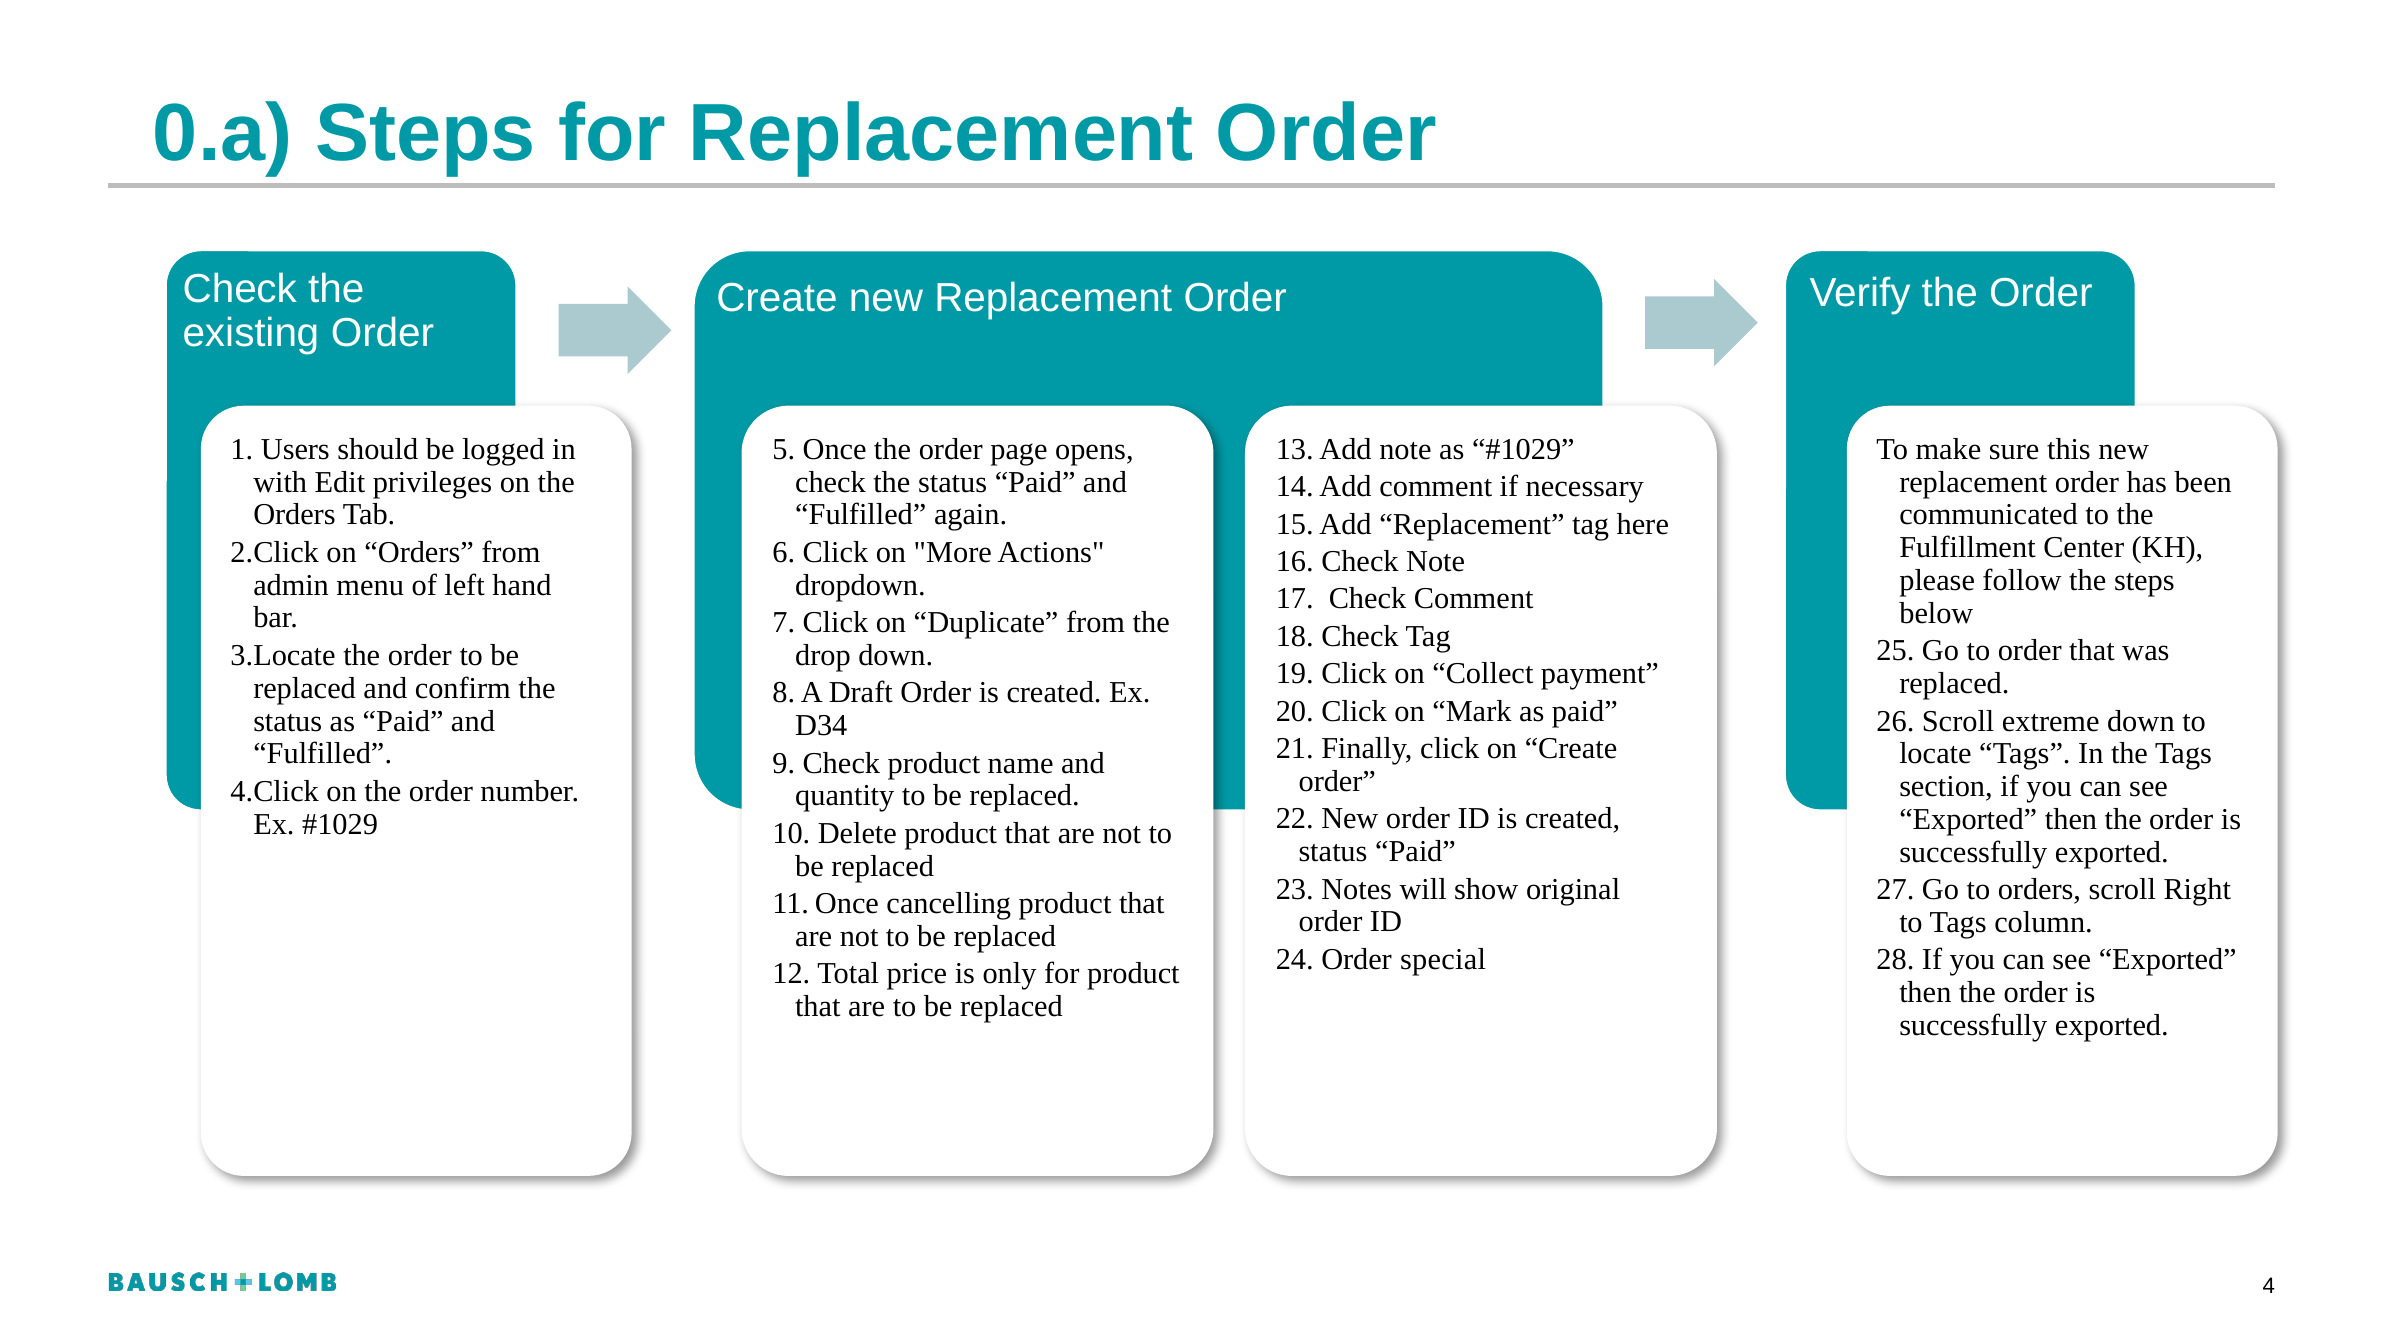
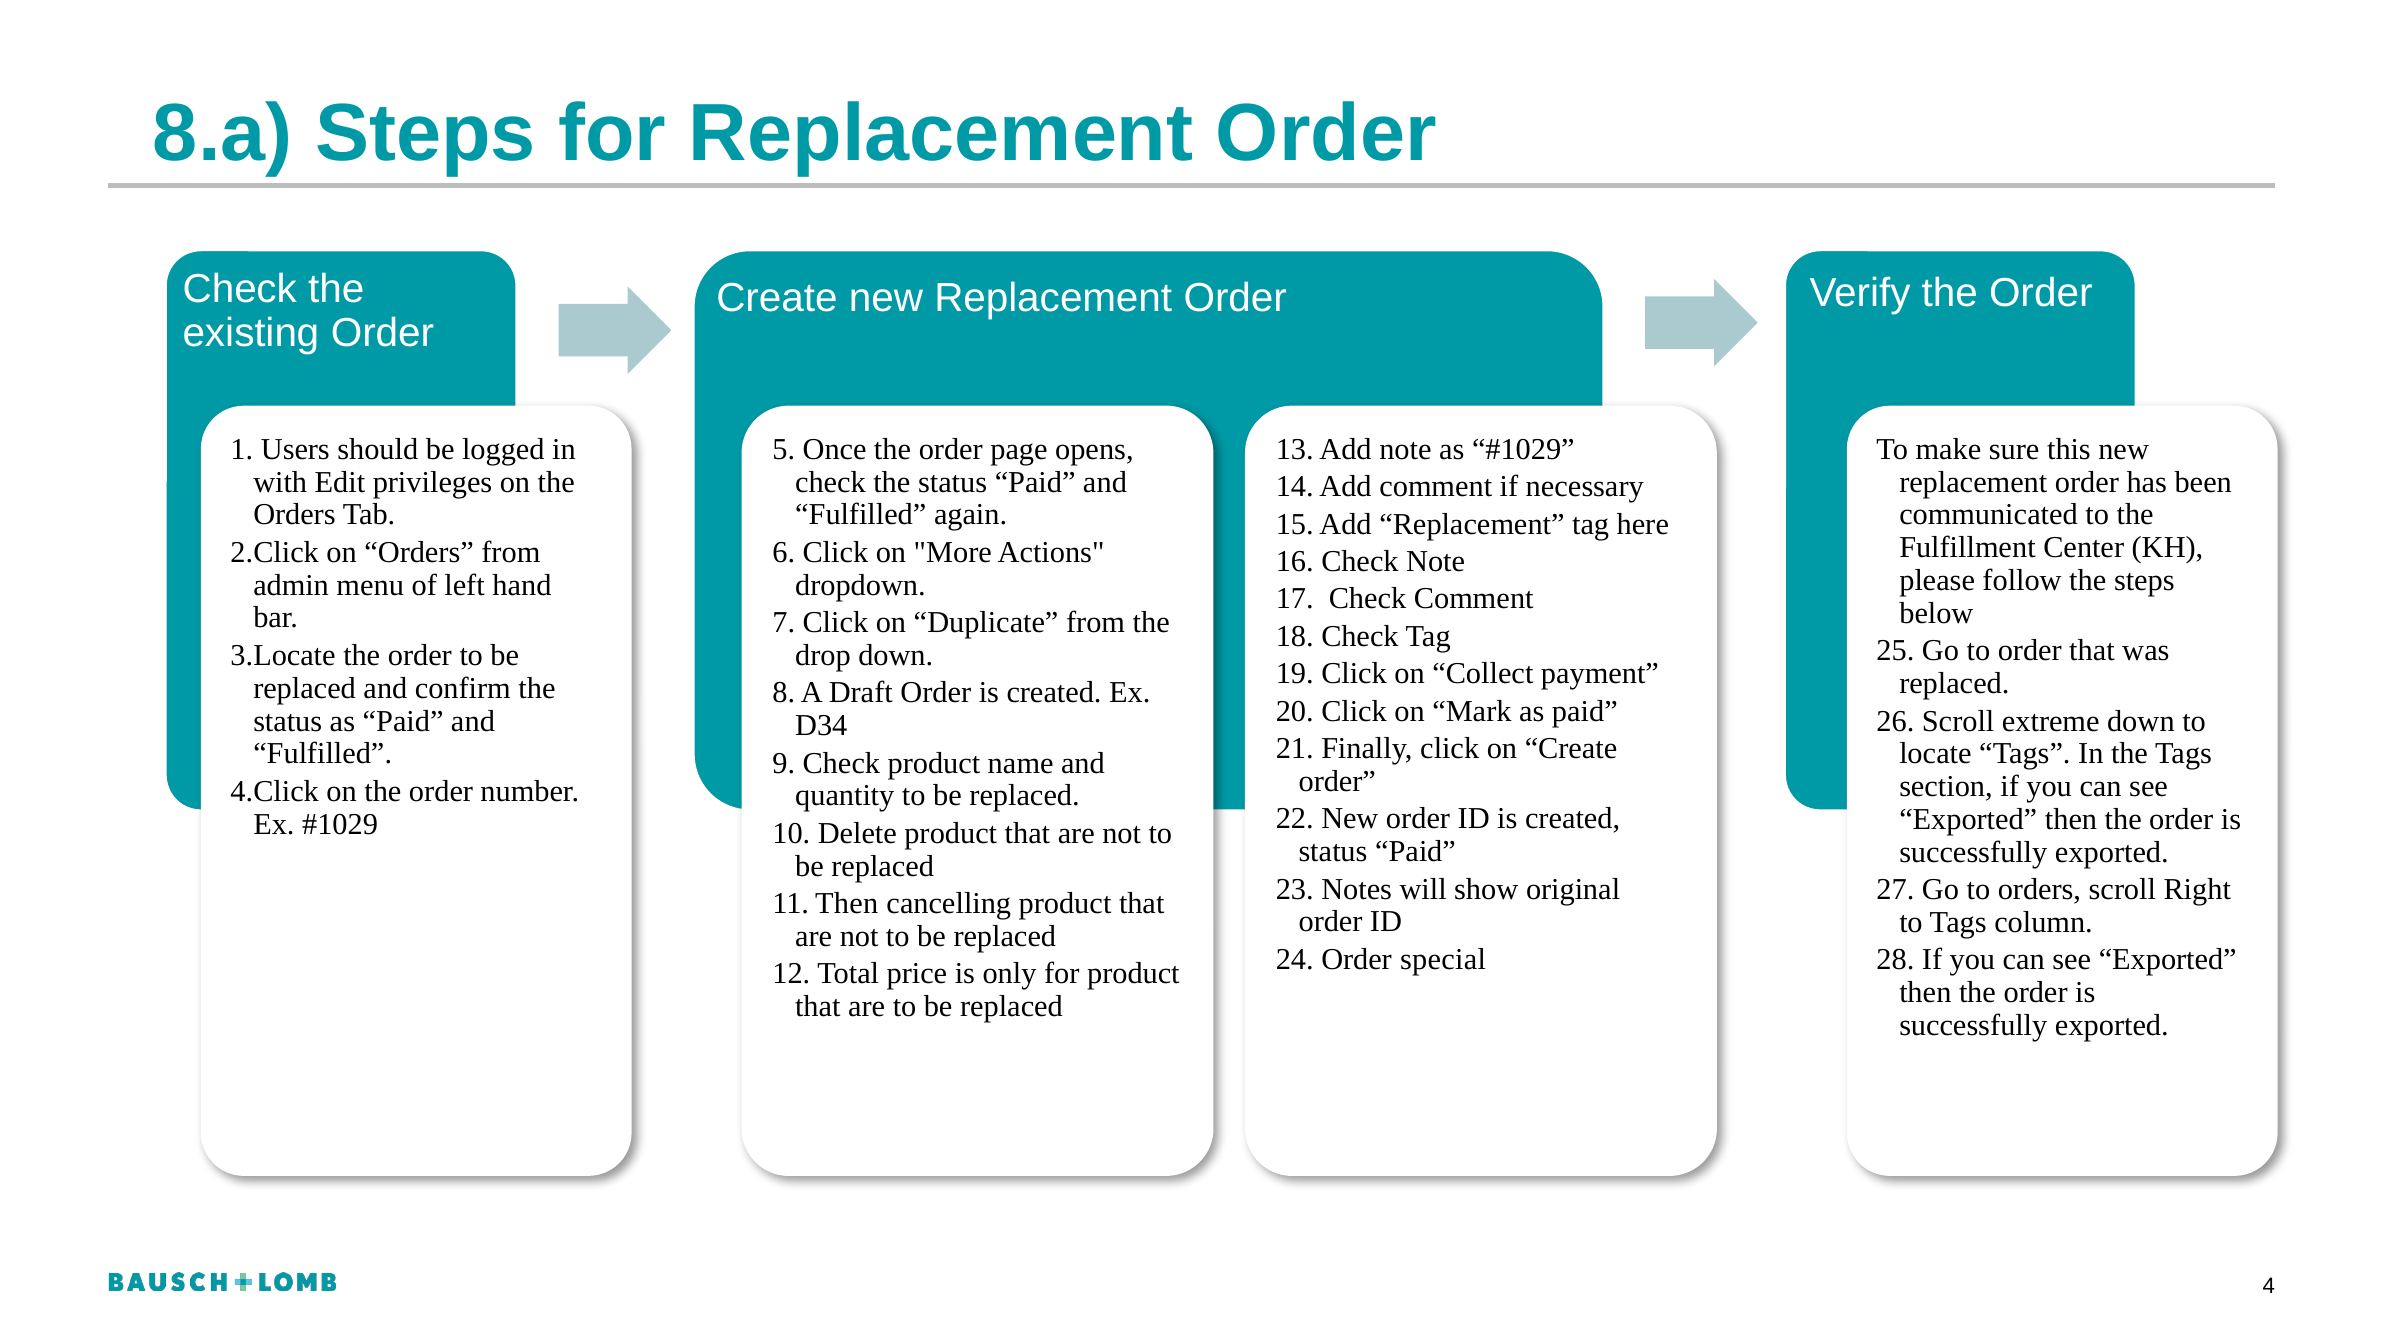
0.a: 0.a -> 8.a
11 Once: Once -> Then
